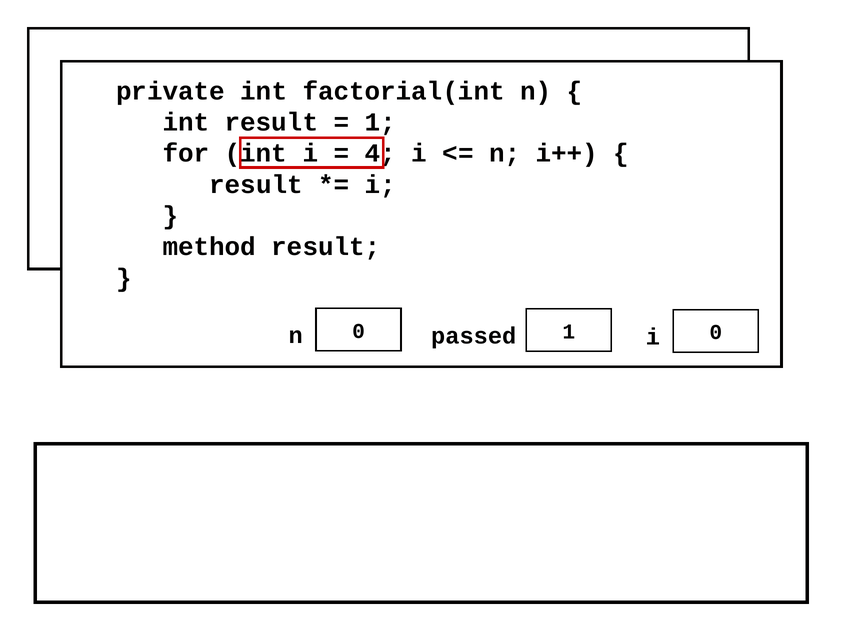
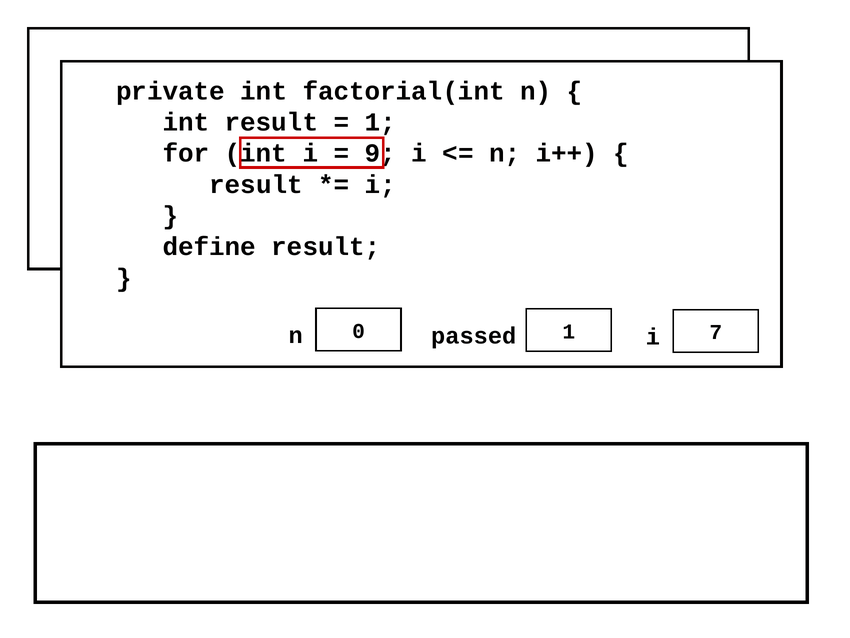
4: 4 -> 9
method: method -> define
n 0: 0 -> 7
